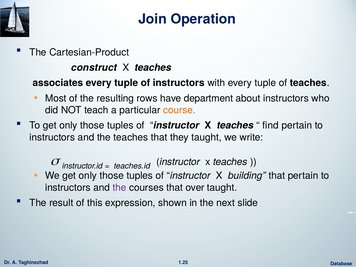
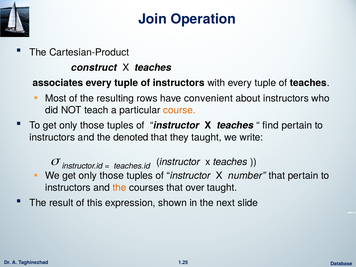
department: department -> convenient
the teaches: teaches -> denoted
building: building -> number
the at (119, 188) colour: purple -> orange
